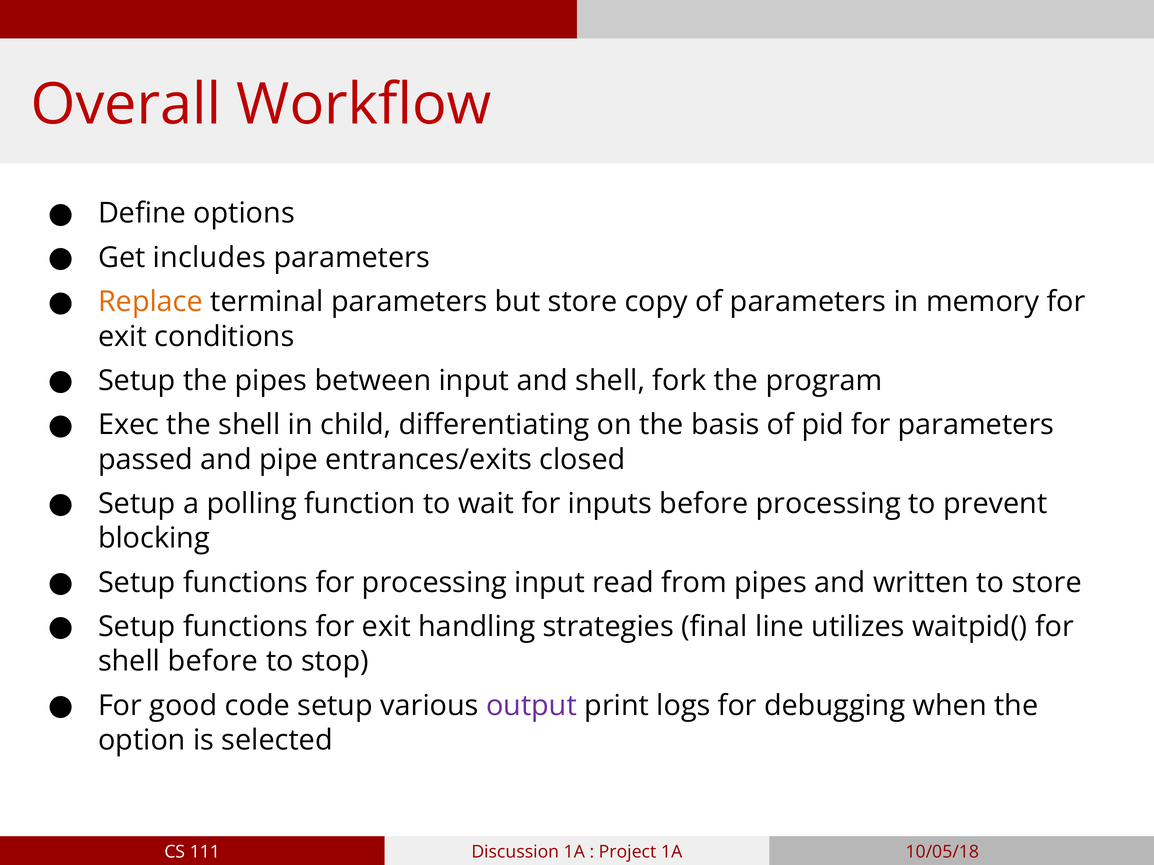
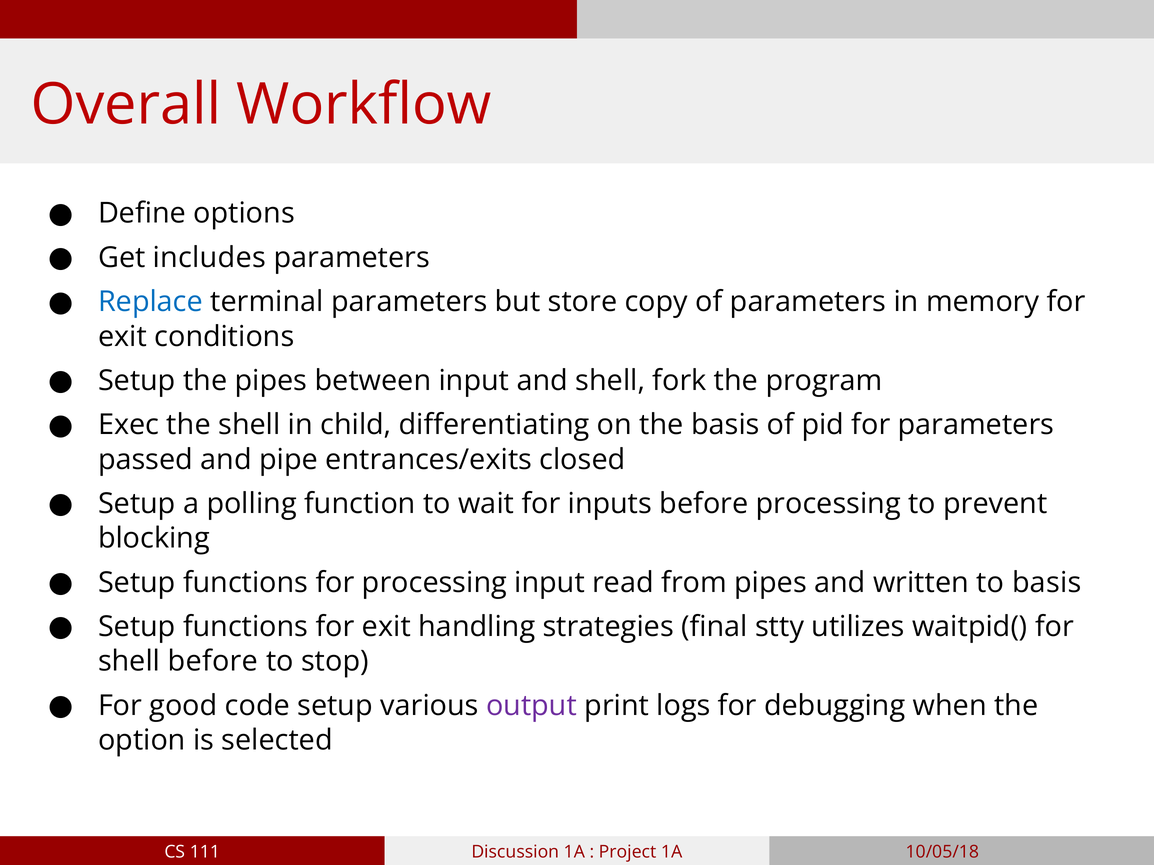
Replace colour: orange -> blue
to store: store -> basis
line: line -> stty
